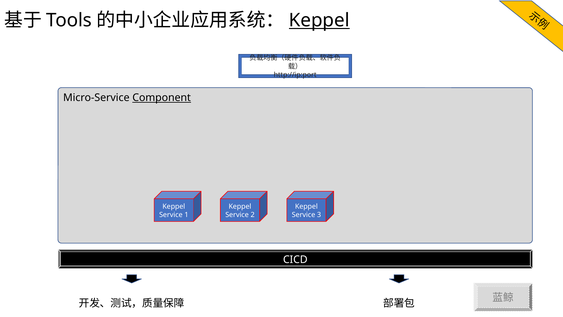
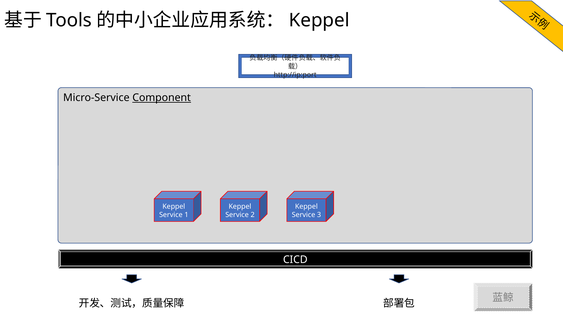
Keppel at (319, 20) underline: present -> none
